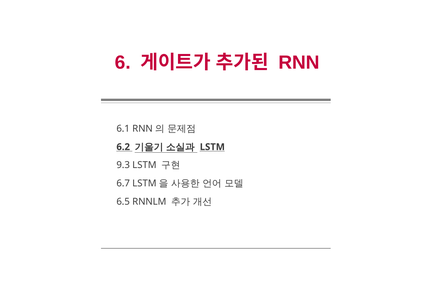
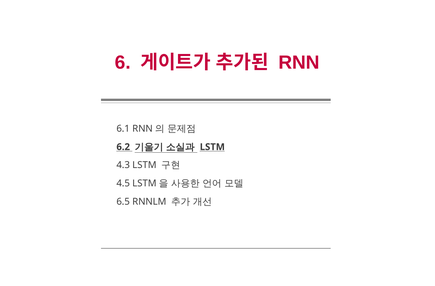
9.3: 9.3 -> 4.3
6.7: 6.7 -> 4.5
